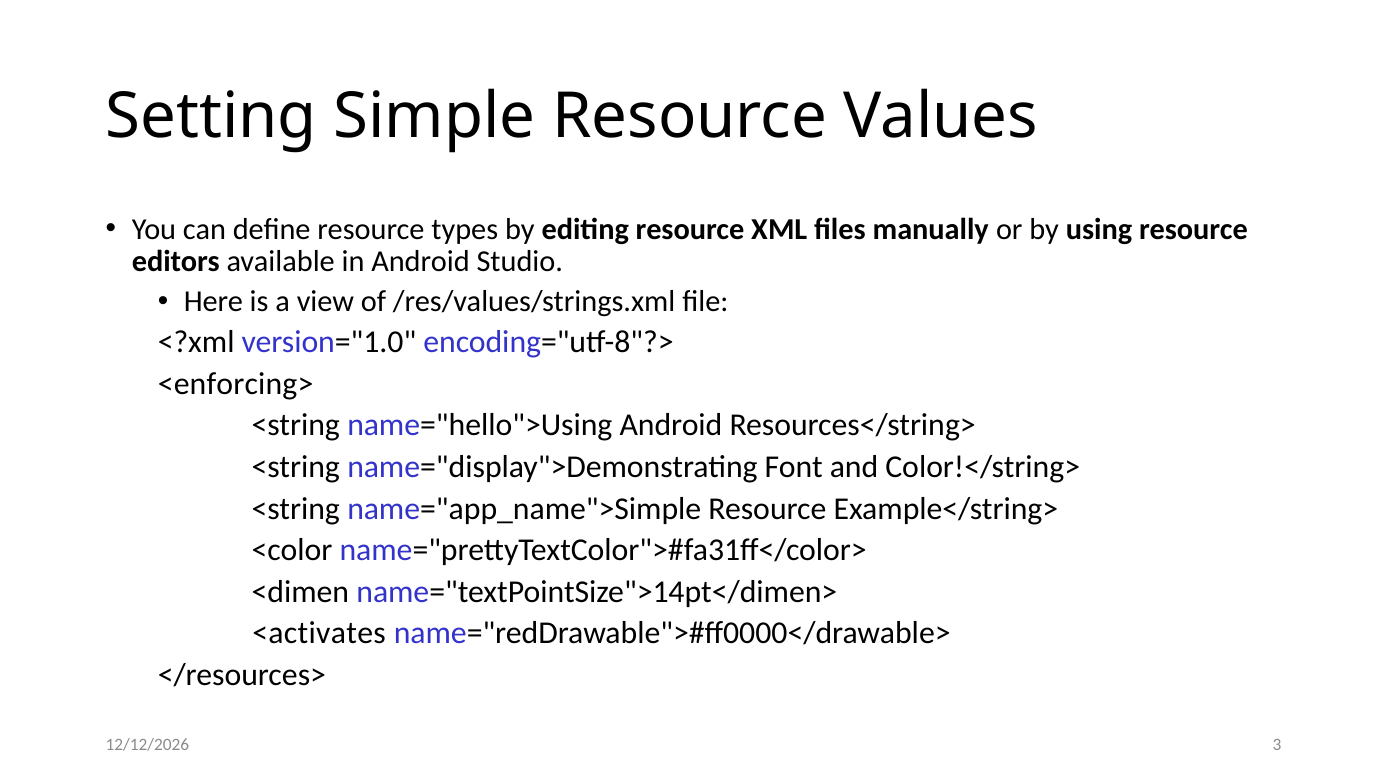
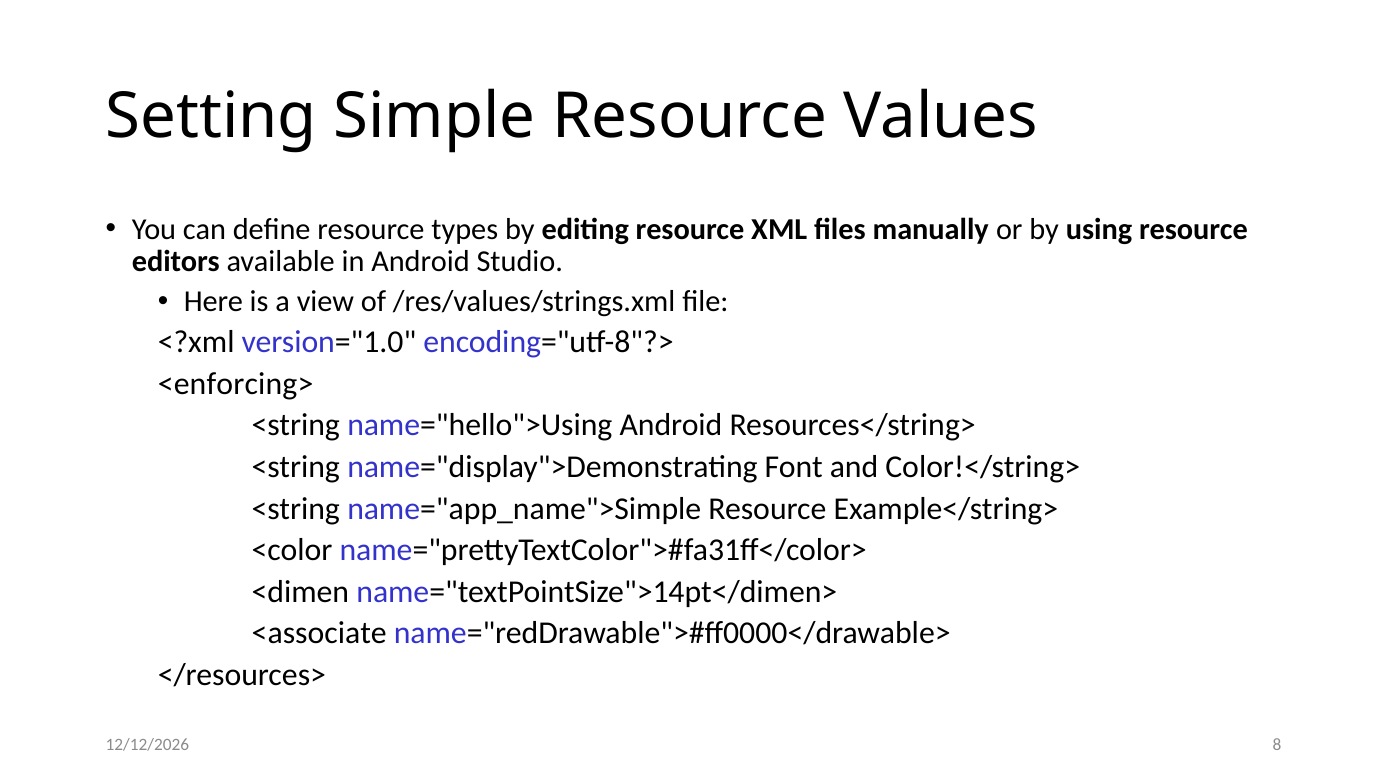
<activates: <activates -> <associate
3: 3 -> 8
